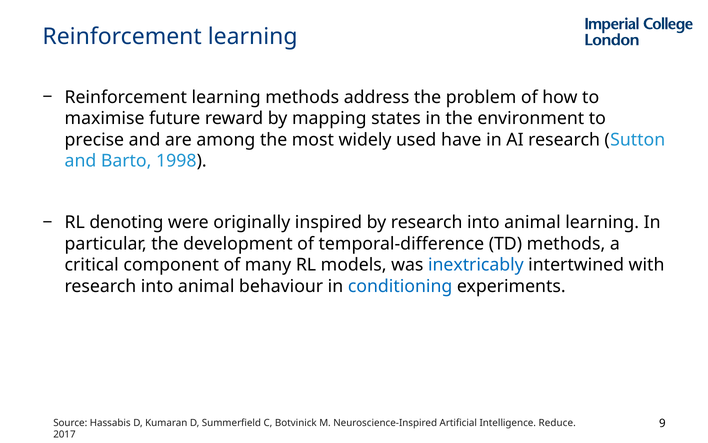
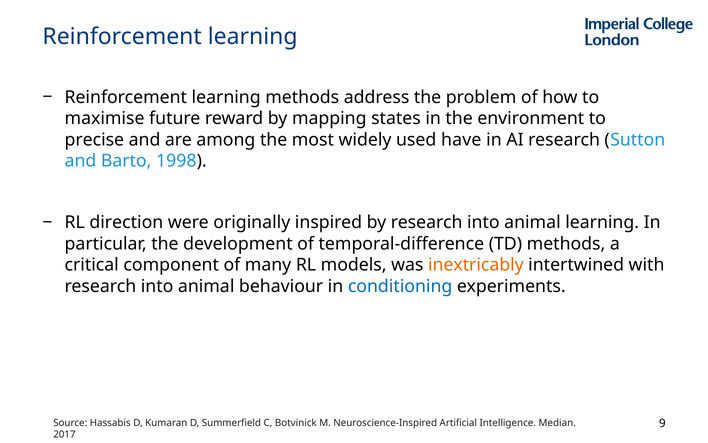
denoting: denoting -> direction
inextricably colour: blue -> orange
Reduce: Reduce -> Median
